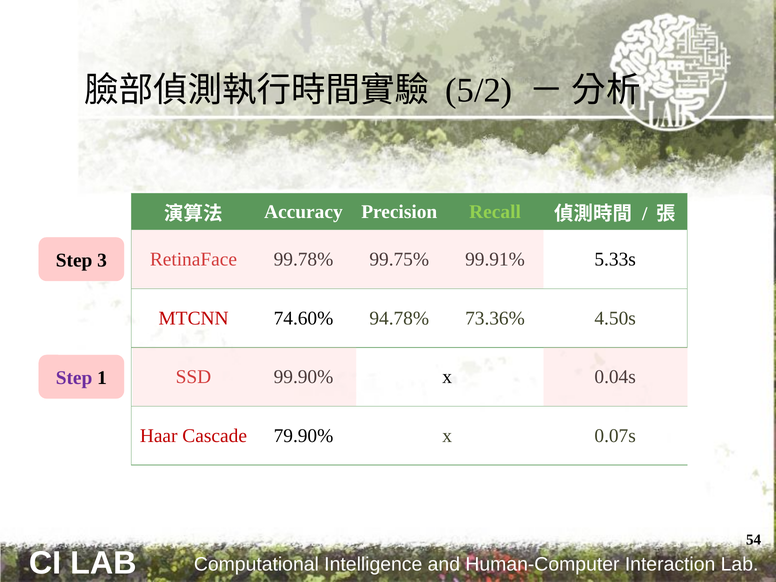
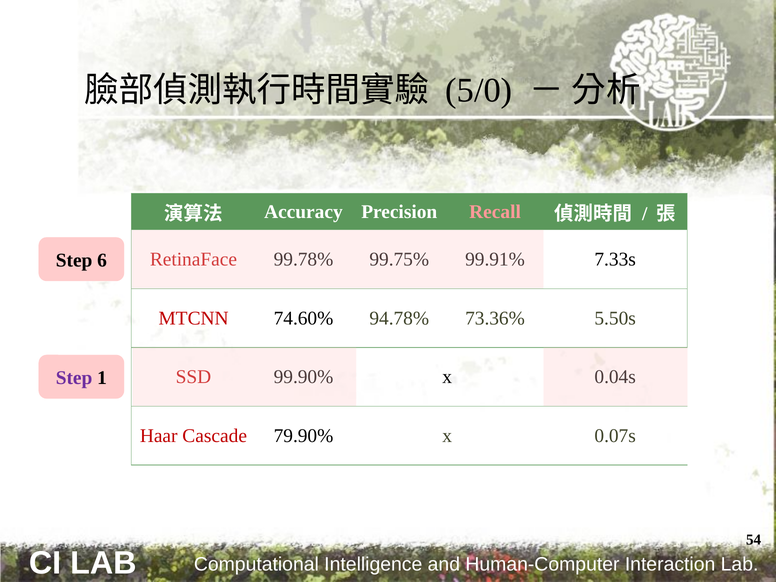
5/2: 5/2 -> 5/0
Recall colour: light green -> pink
5.33s: 5.33s -> 7.33s
3: 3 -> 6
4.50s: 4.50s -> 5.50s
